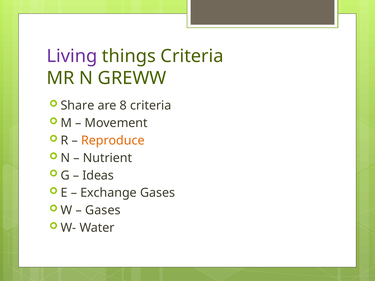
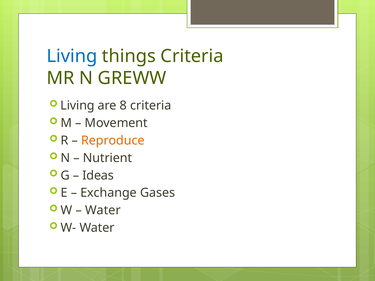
Living at (72, 56) colour: purple -> blue
Share at (77, 106): Share -> Living
Gases at (103, 211): Gases -> Water
